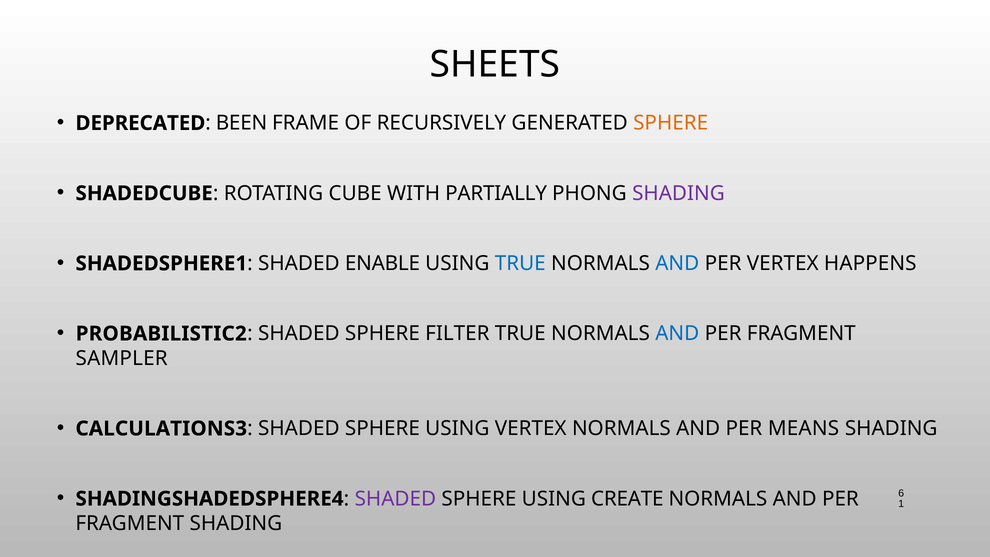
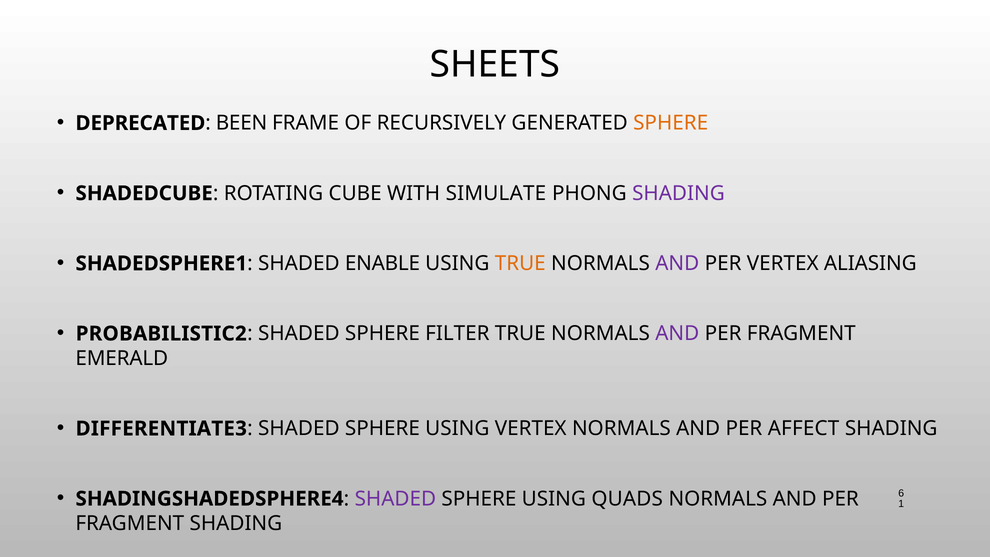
PARTIALLY: PARTIALLY -> SIMULATE
TRUE at (520, 263) colour: blue -> orange
AND at (677, 263) colour: blue -> purple
HAPPENS: HAPPENS -> ALIASING
AND at (677, 334) colour: blue -> purple
SAMPLER: SAMPLER -> EMERALD
CALCULATIONS3: CALCULATIONS3 -> DIFFERENTIATE3
MEANS: MEANS -> AFFECT
CREATE: CREATE -> QUADS
